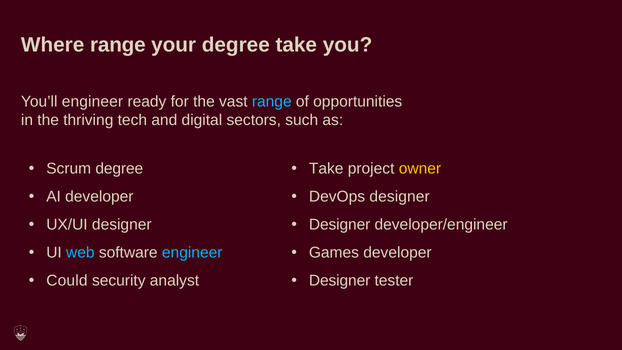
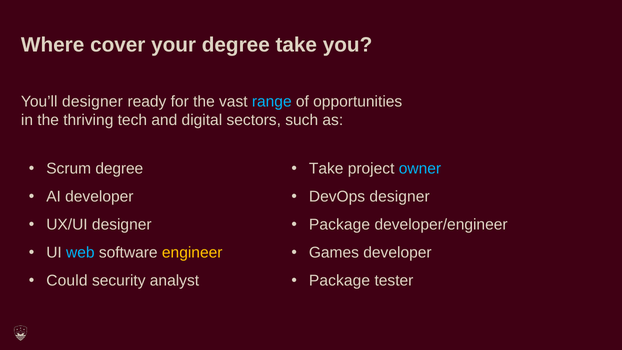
Where range: range -> cover
You’ll engineer: engineer -> designer
owner colour: yellow -> light blue
Designer at (340, 225): Designer -> Package
engineer at (192, 253) colour: light blue -> yellow
Designer at (340, 281): Designer -> Package
